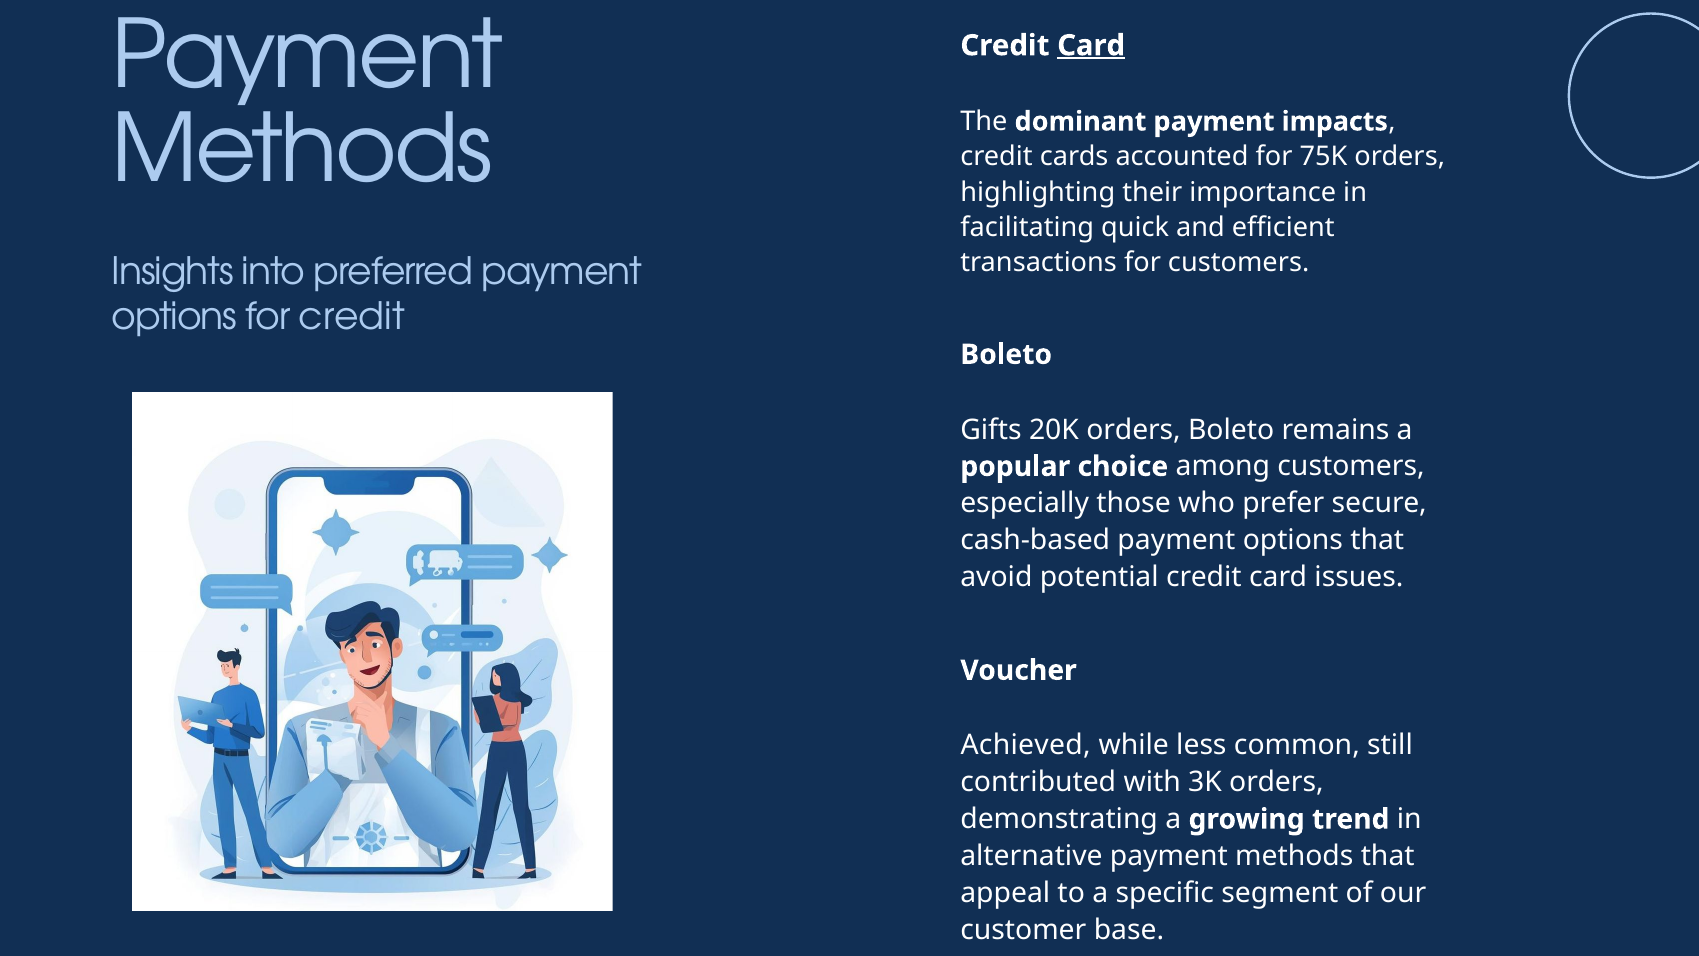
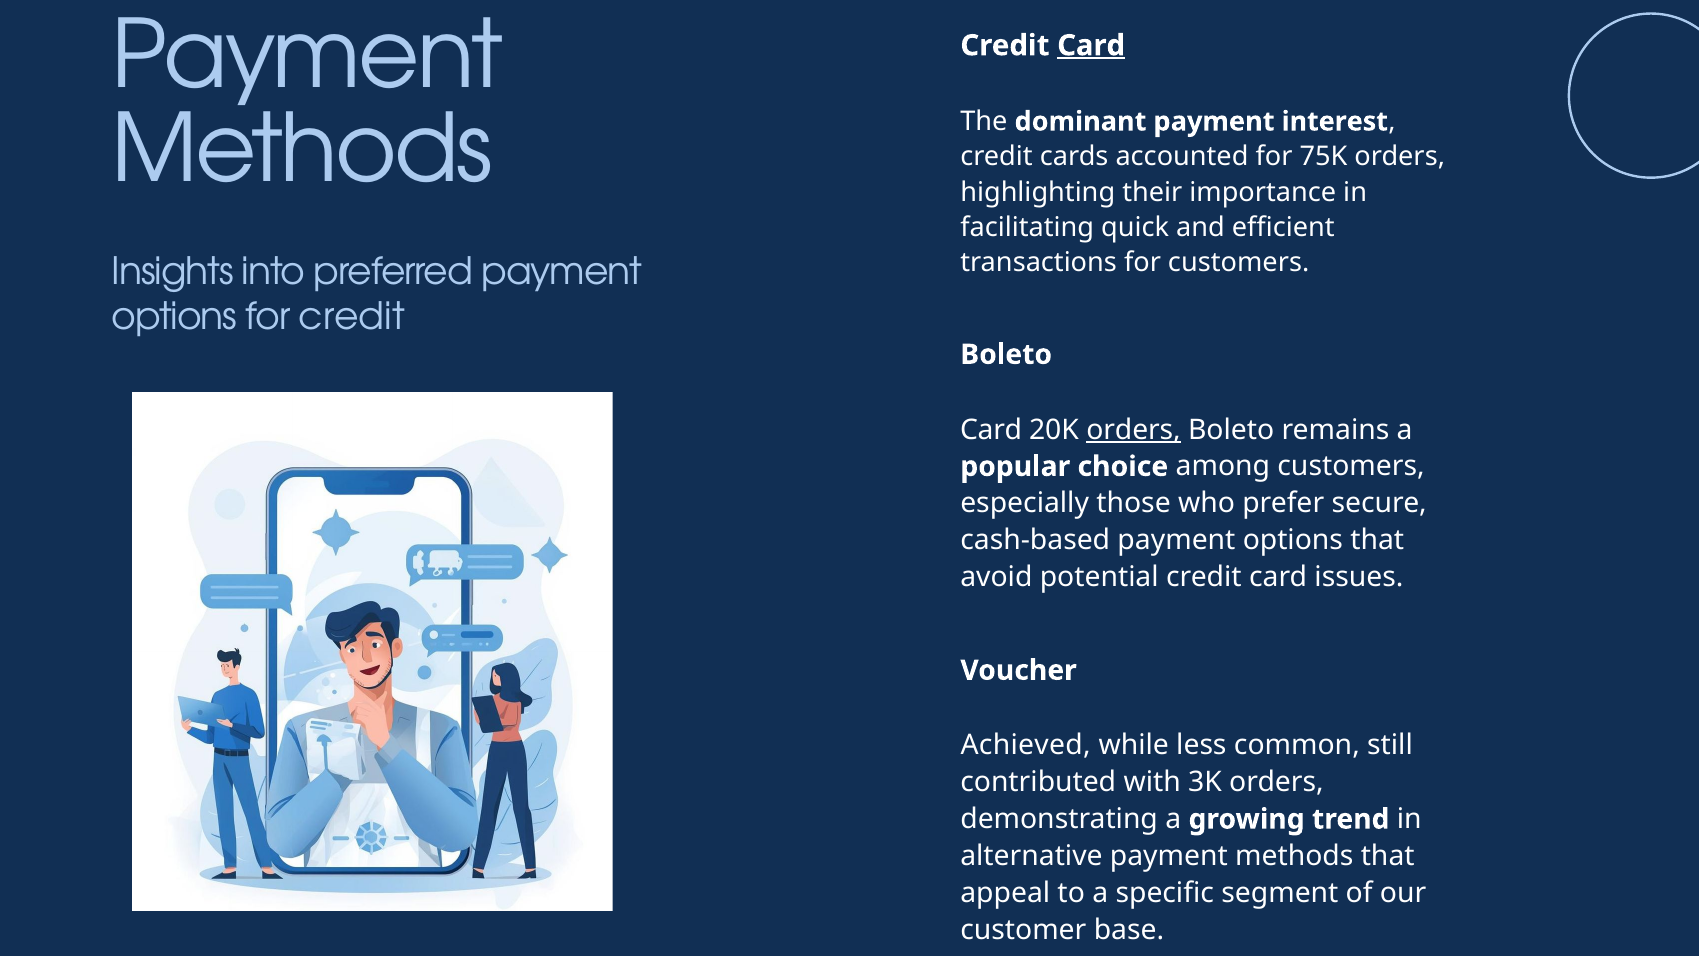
impacts: impacts -> interest
Gifts at (991, 430): Gifts -> Card
orders at (1134, 430) underline: none -> present
